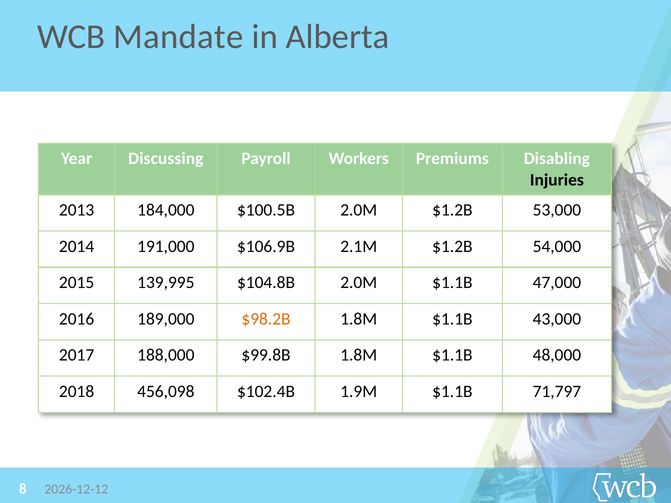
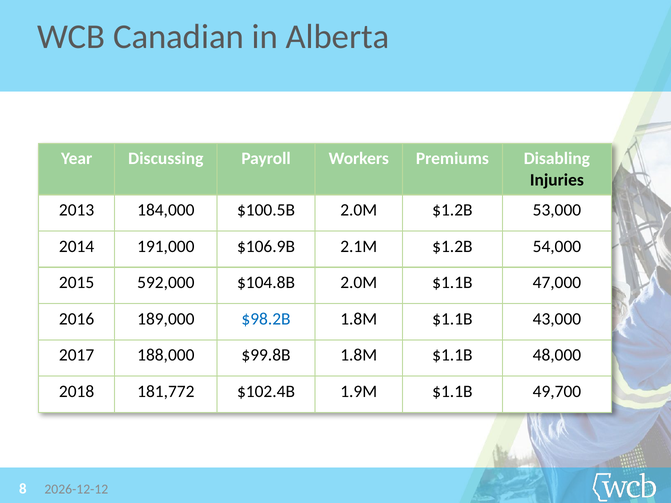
Mandate: Mandate -> Canadian
139,995: 139,995 -> 592,000
$98.2B colour: orange -> blue
456,098: 456,098 -> 181,772
71,797: 71,797 -> 49,700
